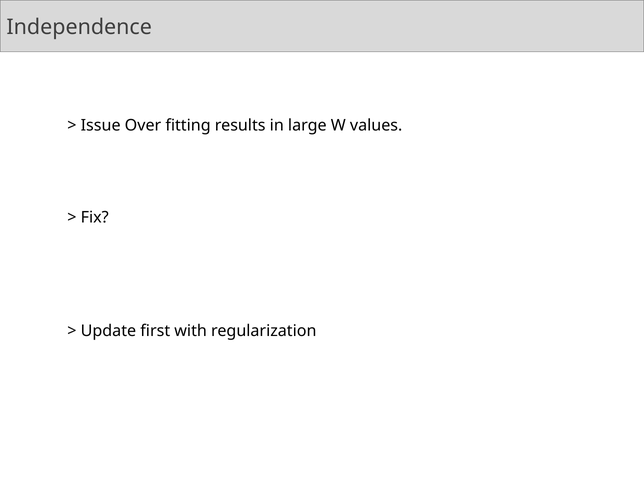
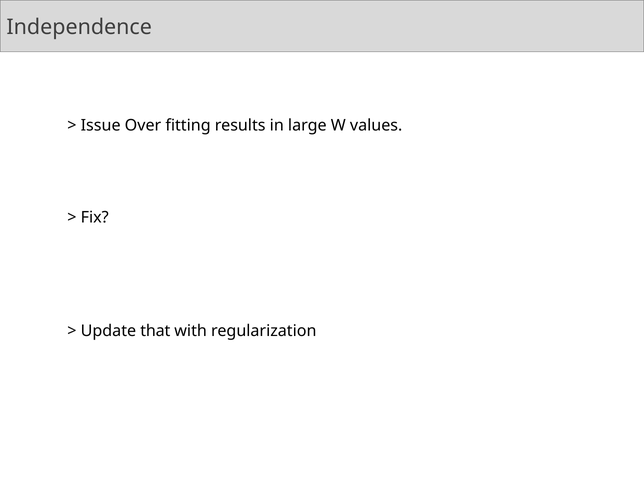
first: first -> that
